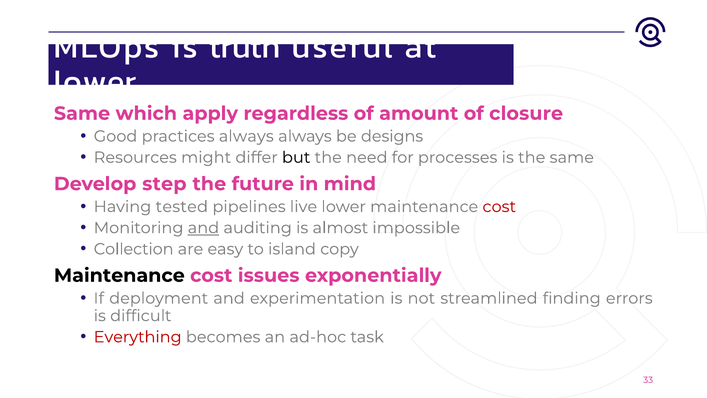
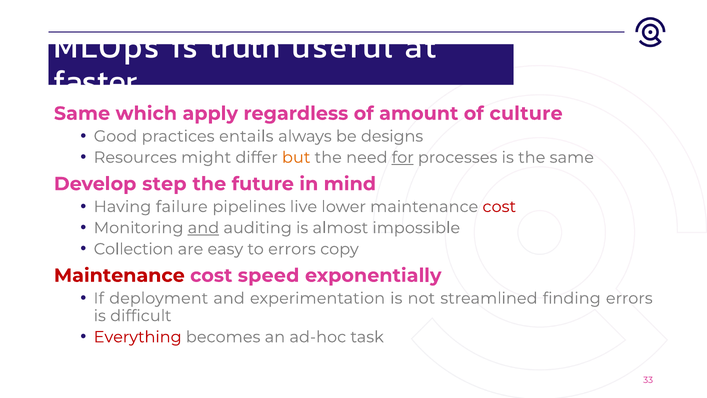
lower at (95, 82): lower -> faster
closure: closure -> culture
practices always: always -> entails
but colour: black -> orange
for underline: none -> present
tested: tested -> failure
to island: island -> errors
Maintenance at (119, 275) colour: black -> red
issues: issues -> speed
